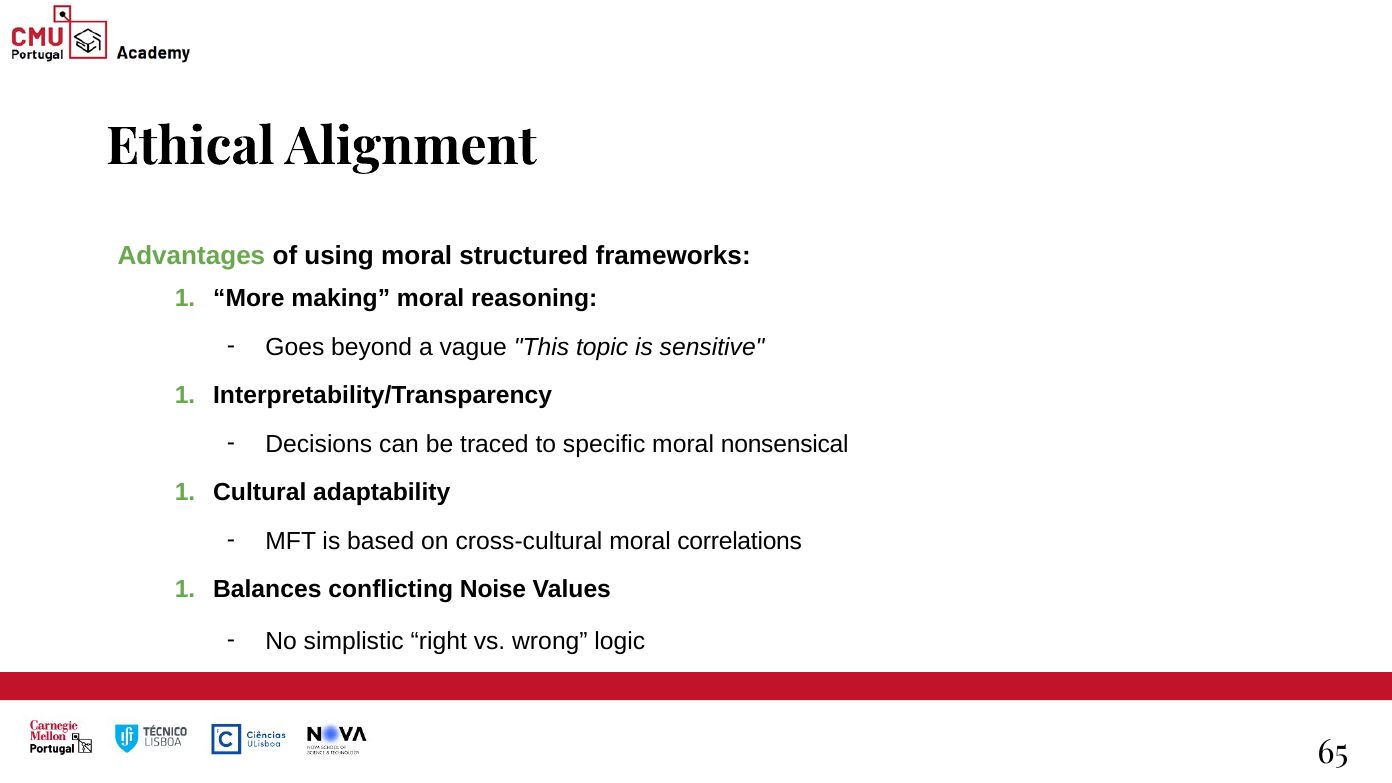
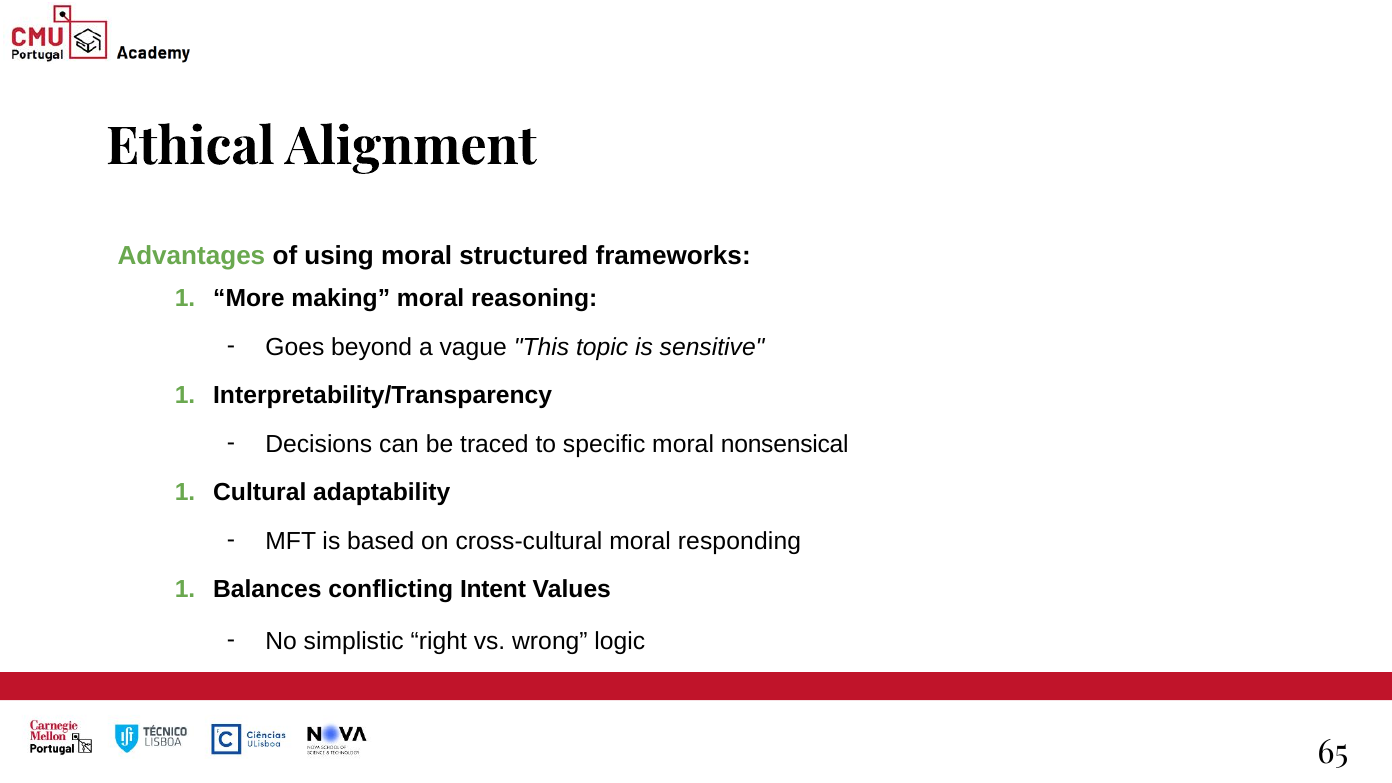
correlations: correlations -> responding
Noise: Noise -> Intent
